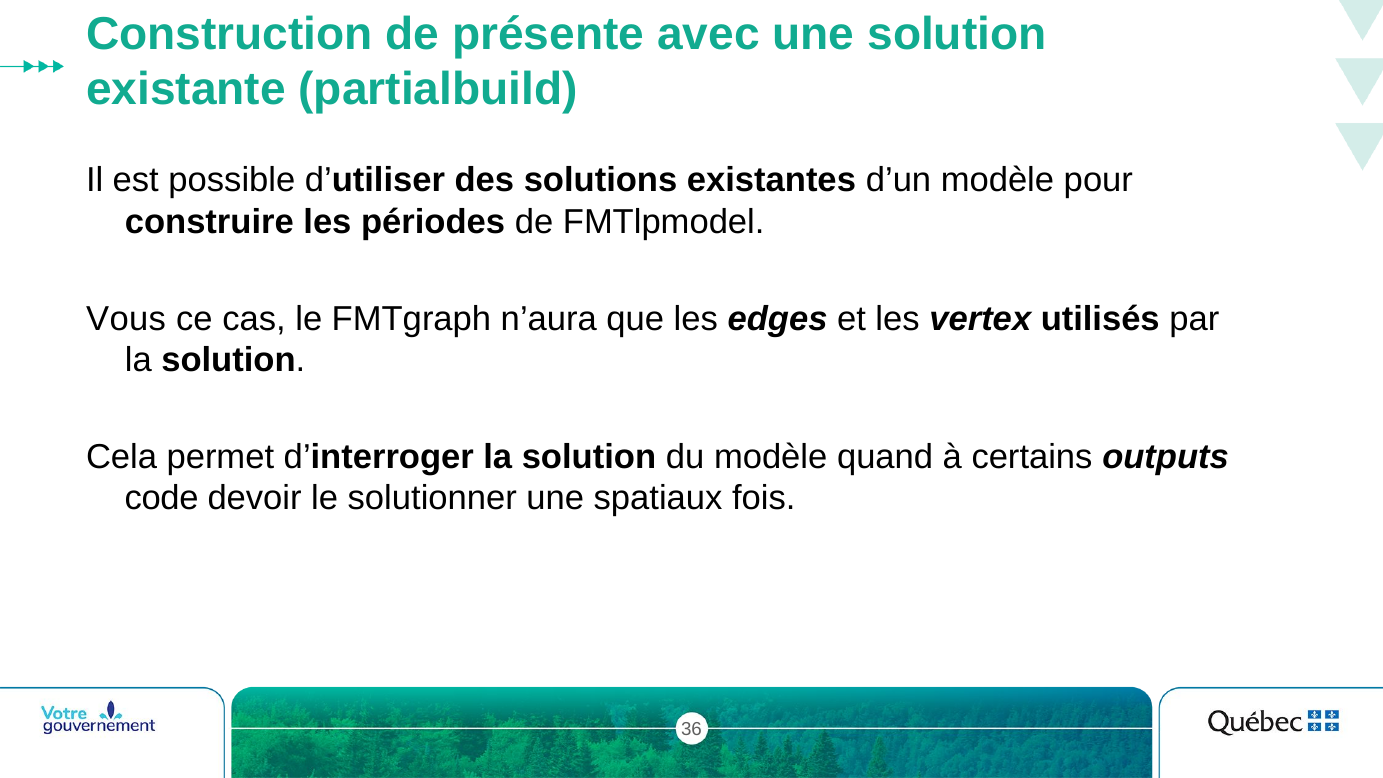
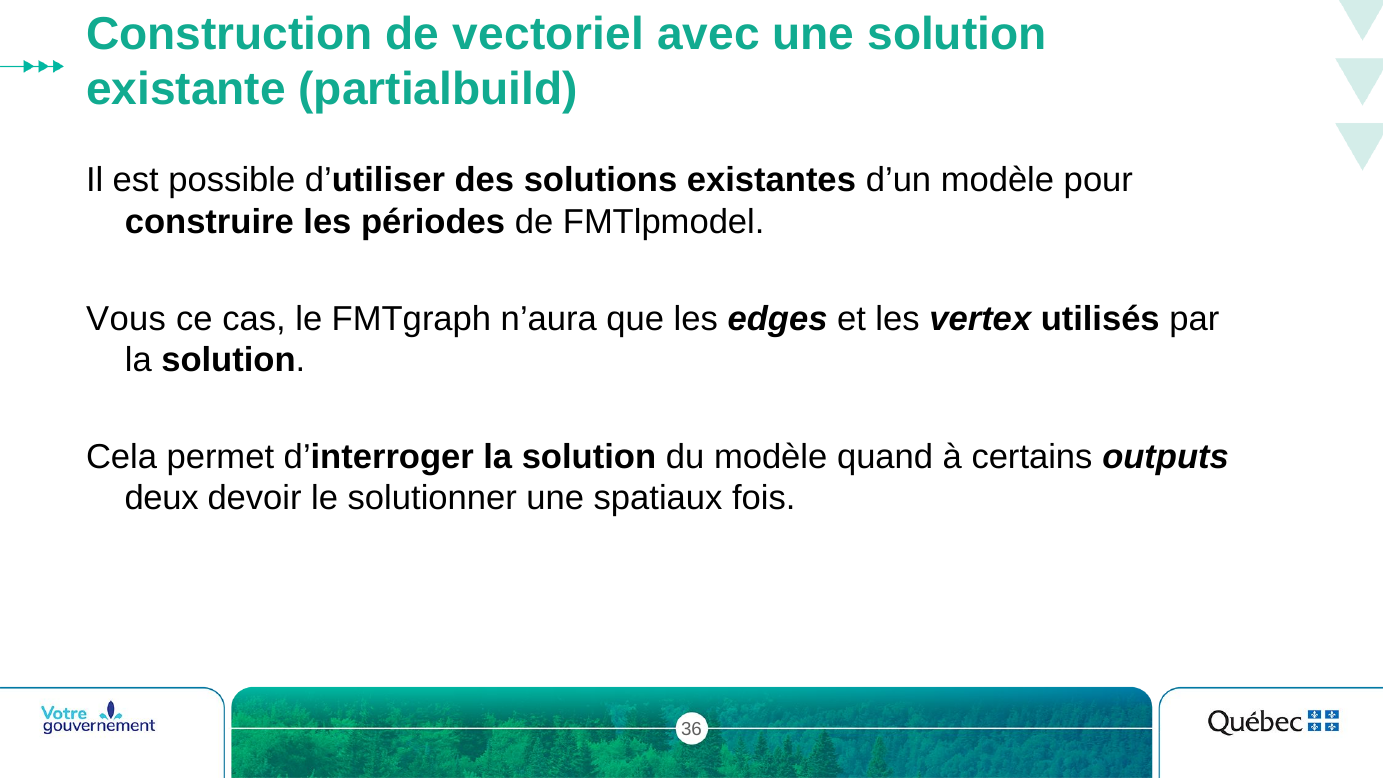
présente: présente -> vectoriel
code: code -> deux
